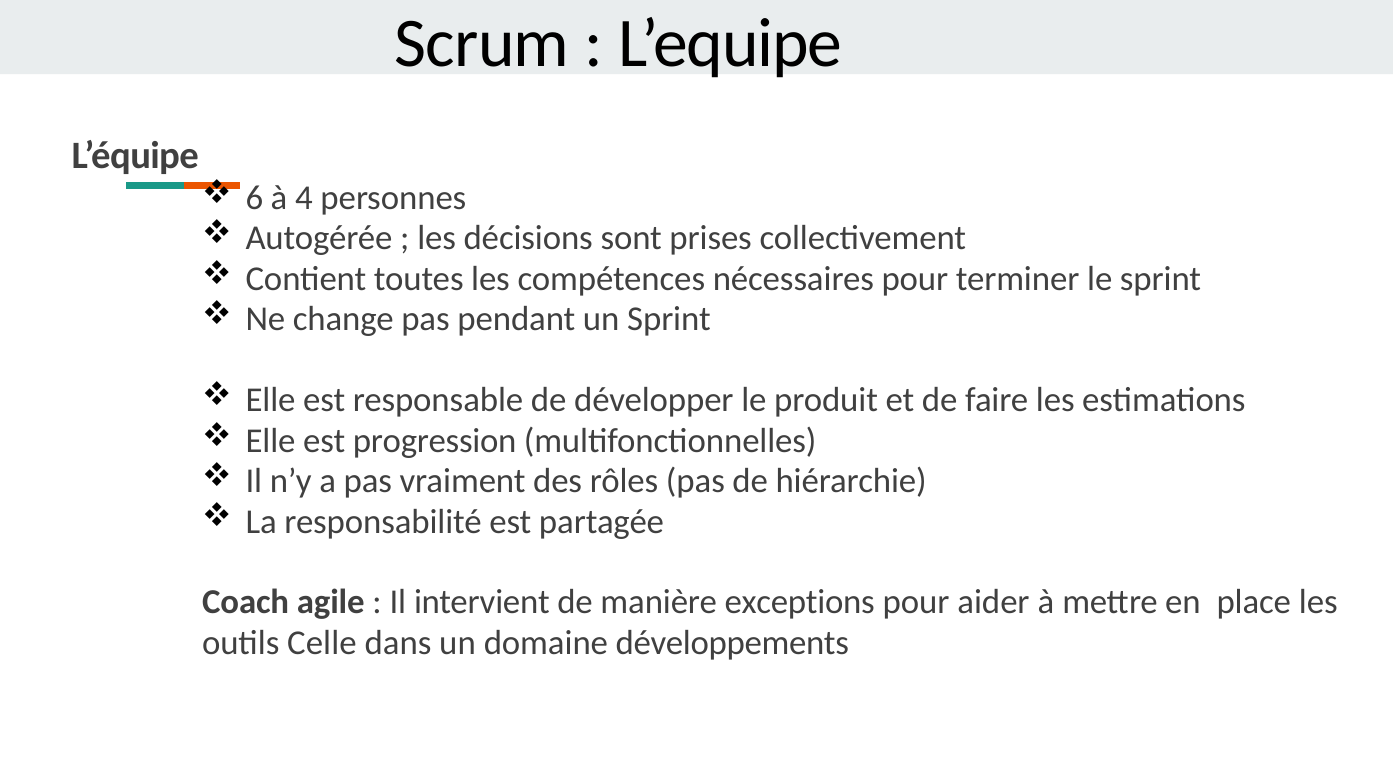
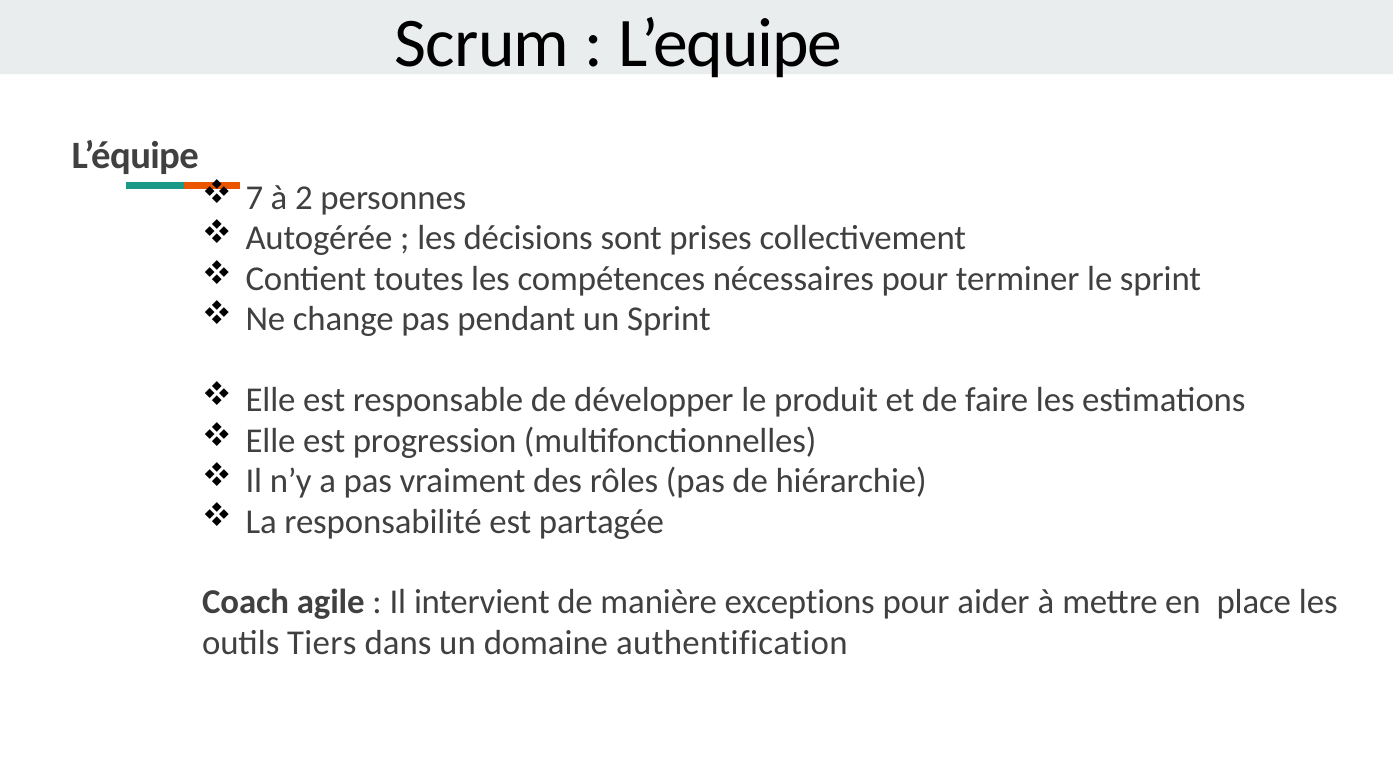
6: 6 -> 7
4: 4 -> 2
Celle: Celle -> Tiers
développements: développements -> authentification
